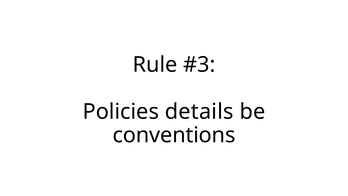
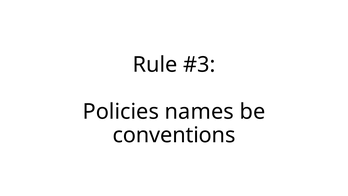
details: details -> names
